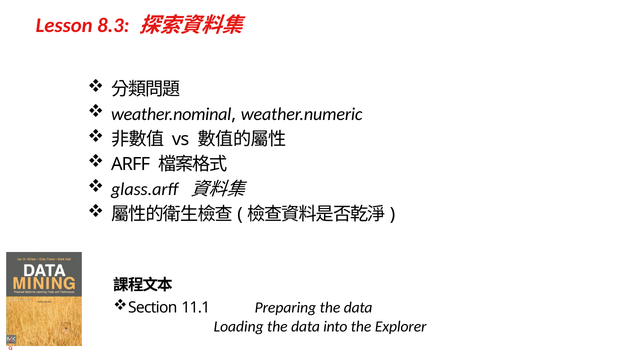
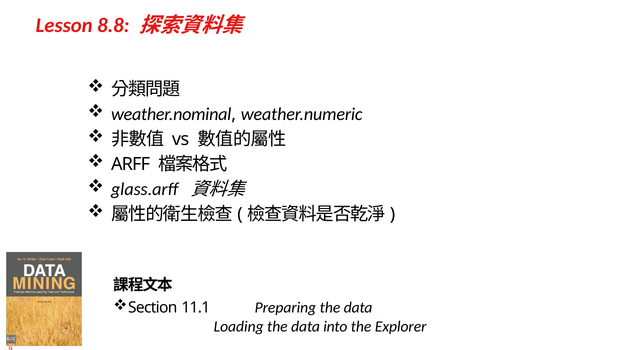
8.3: 8.3 -> 8.8
